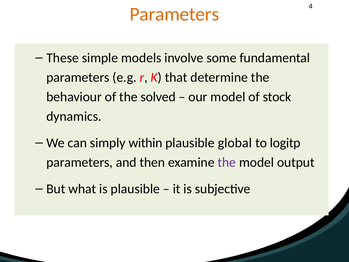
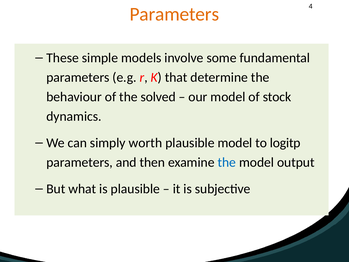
within: within -> worth
plausible global: global -> model
the at (227, 162) colour: purple -> blue
